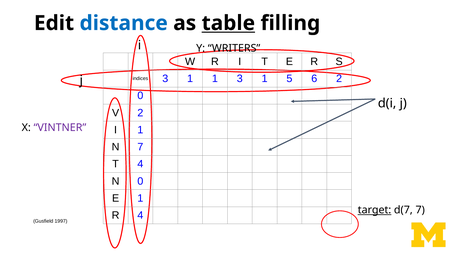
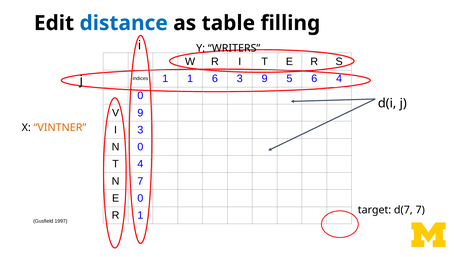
table underline: present -> none
indices 3: 3 -> 1
1 1: 1 -> 6
1 at (265, 79): 1 -> 9
6 2: 2 -> 4
V 2: 2 -> 9
VINTNER colour: purple -> orange
I 1: 1 -> 3
N 7: 7 -> 0
N 0: 0 -> 7
E 1: 1 -> 0
target underline: present -> none
R 4: 4 -> 1
